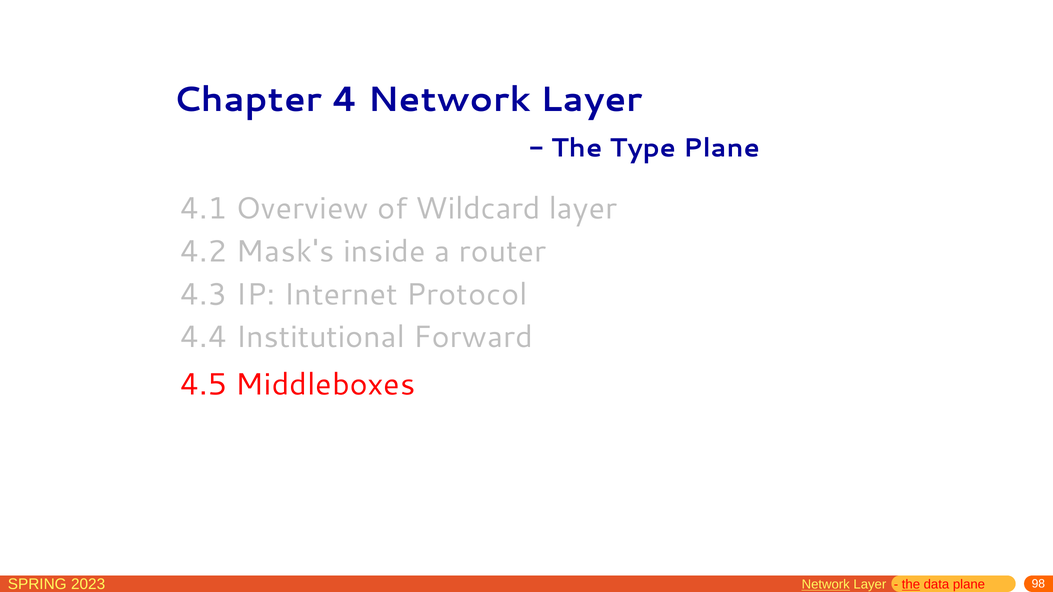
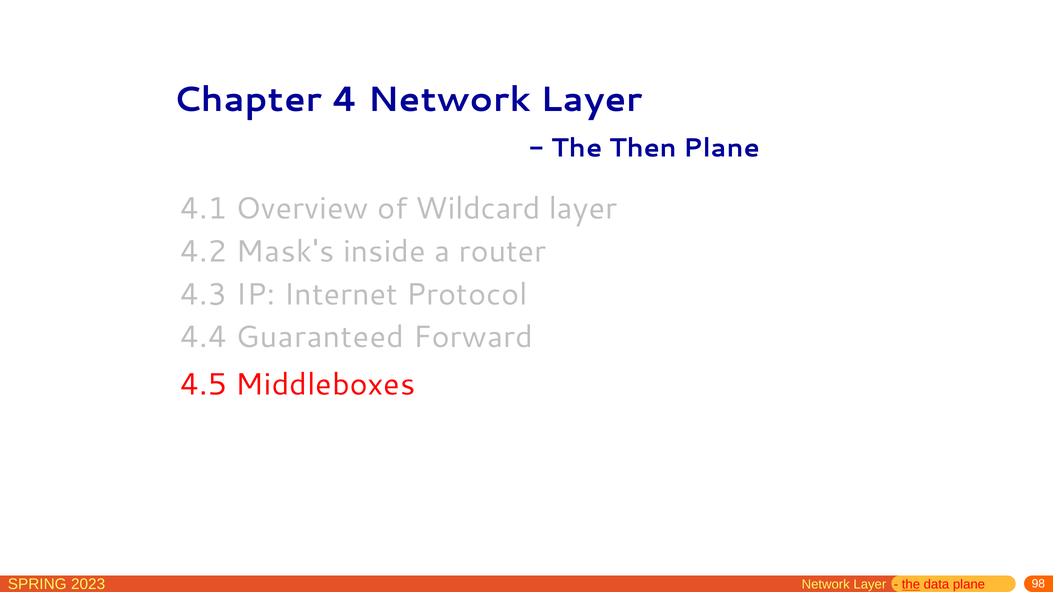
Type: Type -> Then
Institutional: Institutional -> Guaranteed
Network at (826, 585) underline: present -> none
